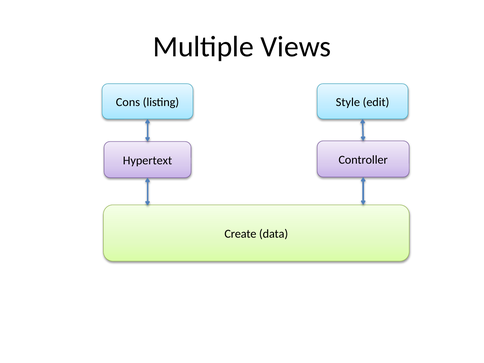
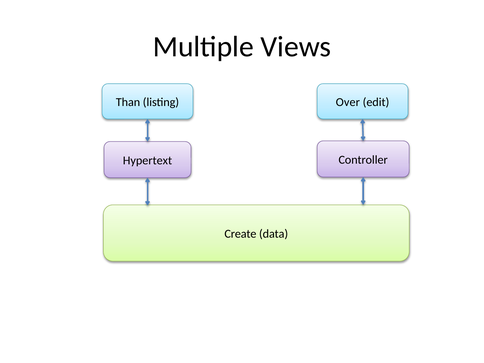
Cons: Cons -> Than
Style: Style -> Over
